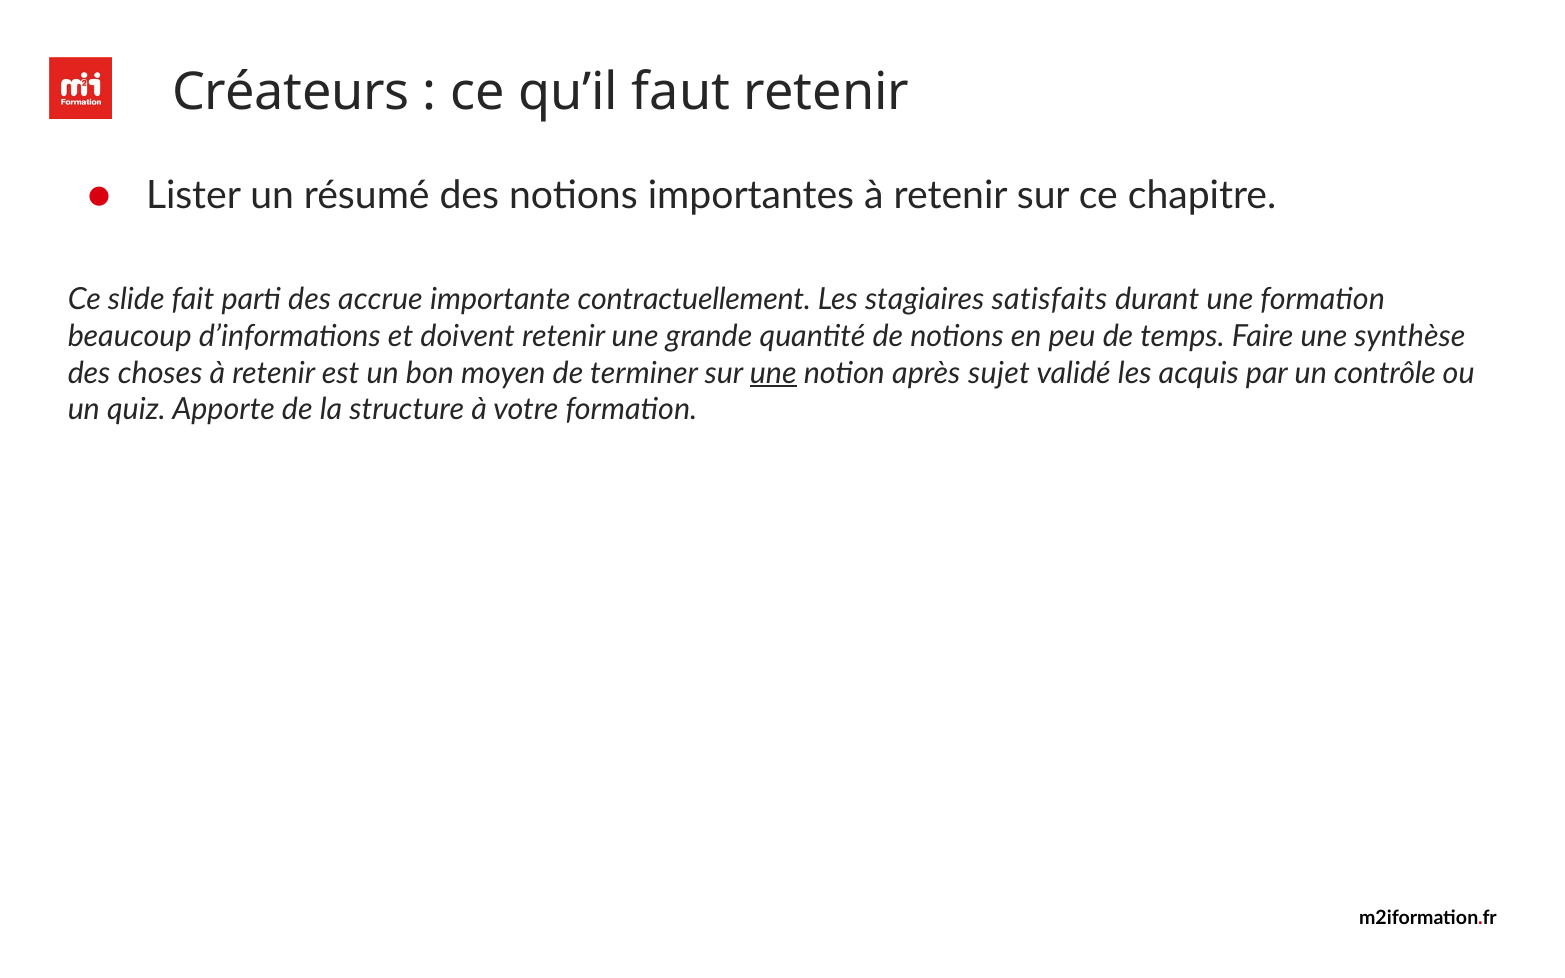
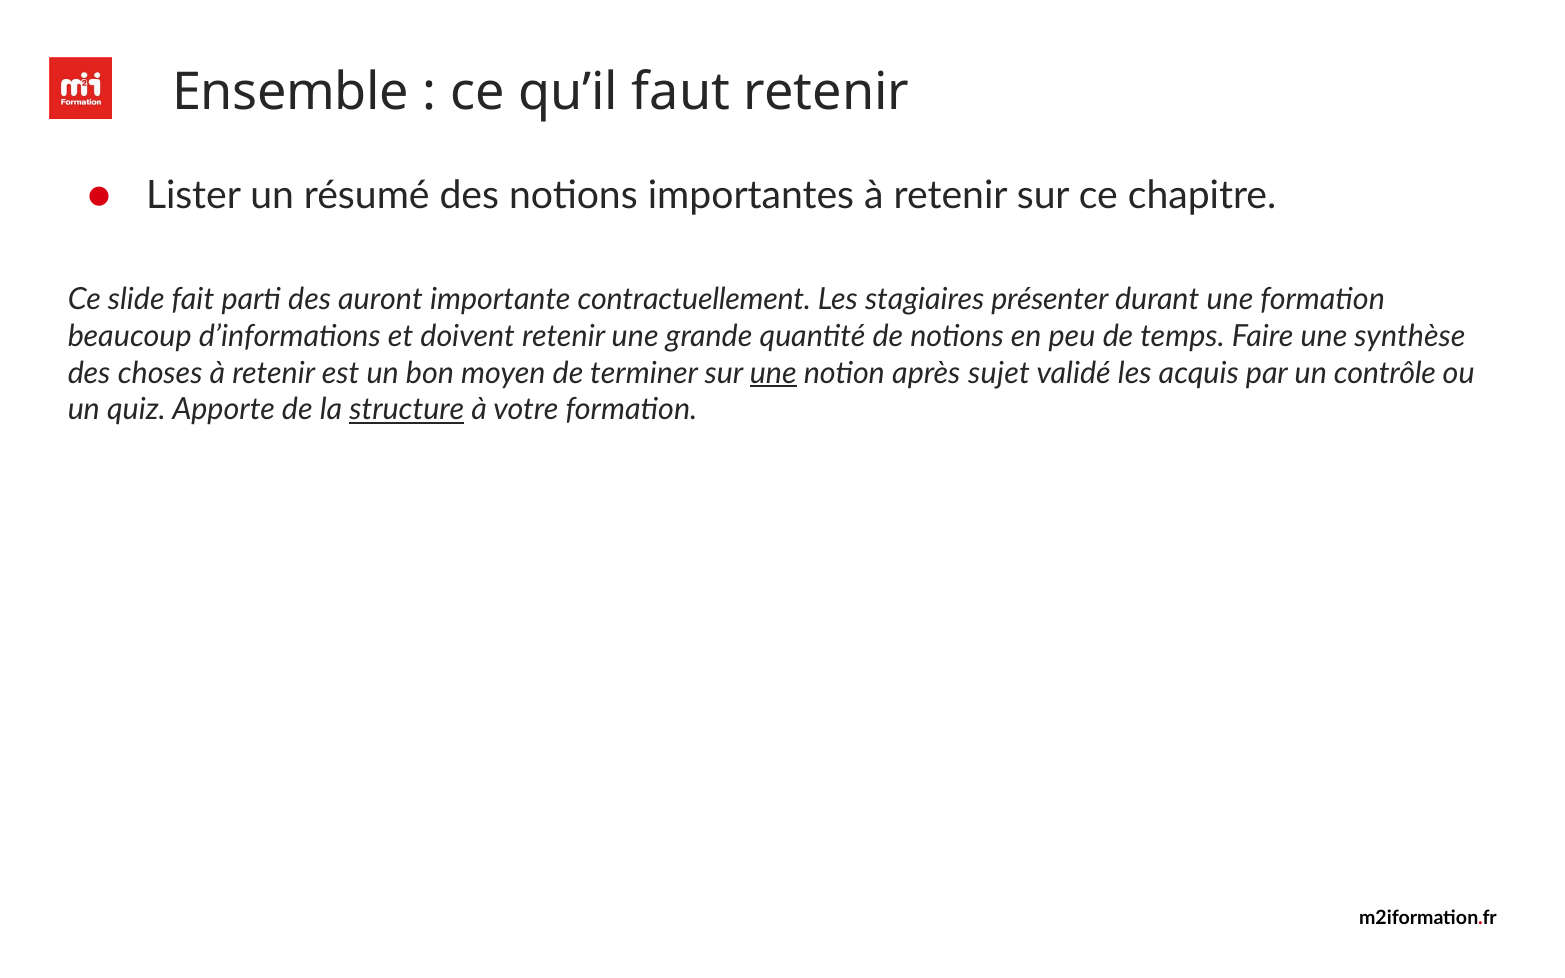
Créateurs: Créateurs -> Ensemble
accrue: accrue -> auront
satisfaits: satisfaits -> présenter
structure underline: none -> present
